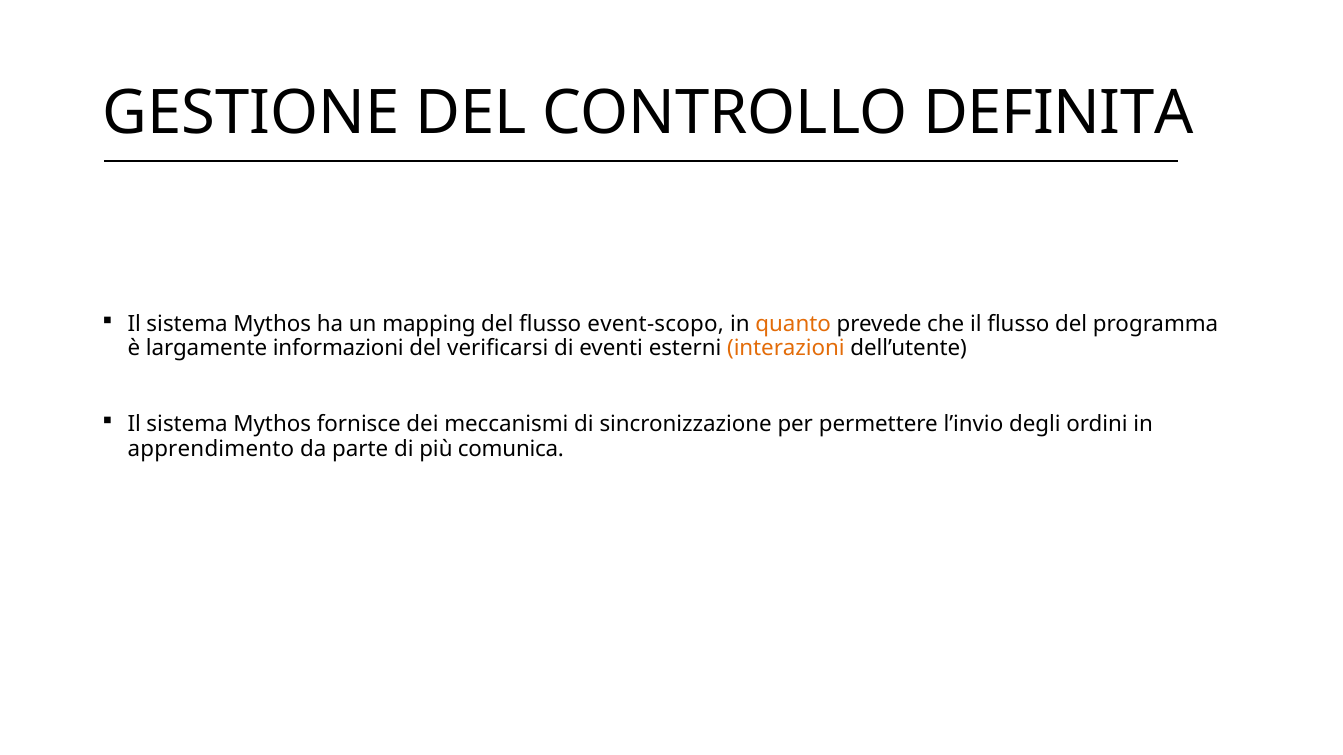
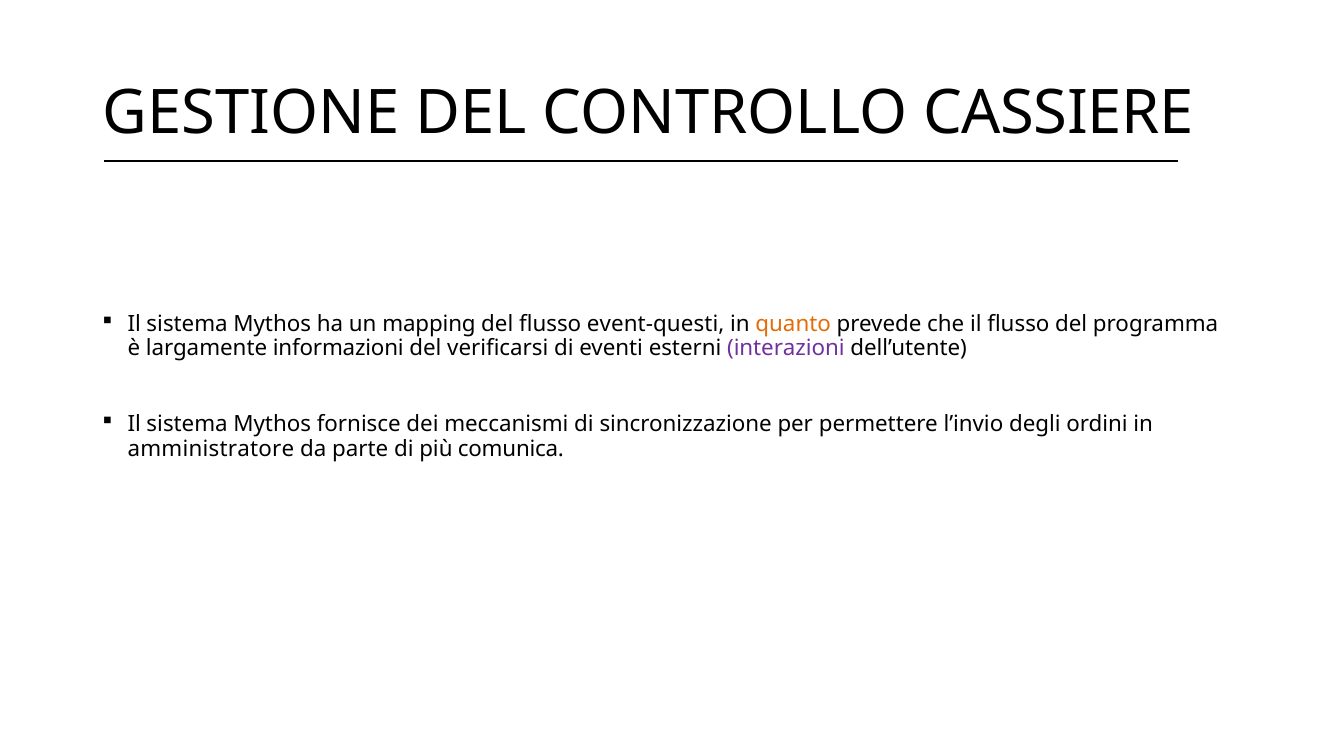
DEFINITA: DEFINITA -> CASSIERE
event-scopo: event-scopo -> event-questi
interazioni colour: orange -> purple
apprendimento: apprendimento -> amministratore
